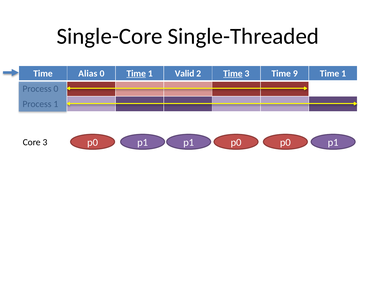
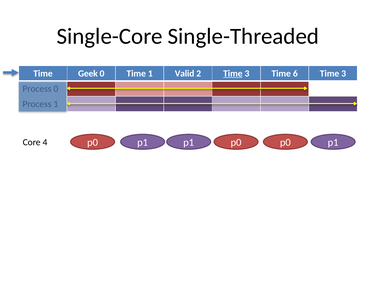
Alias: Alias -> Geek
Time at (136, 74) underline: present -> none
9: 9 -> 6
1 at (344, 74): 1 -> 3
Core 3: 3 -> 4
